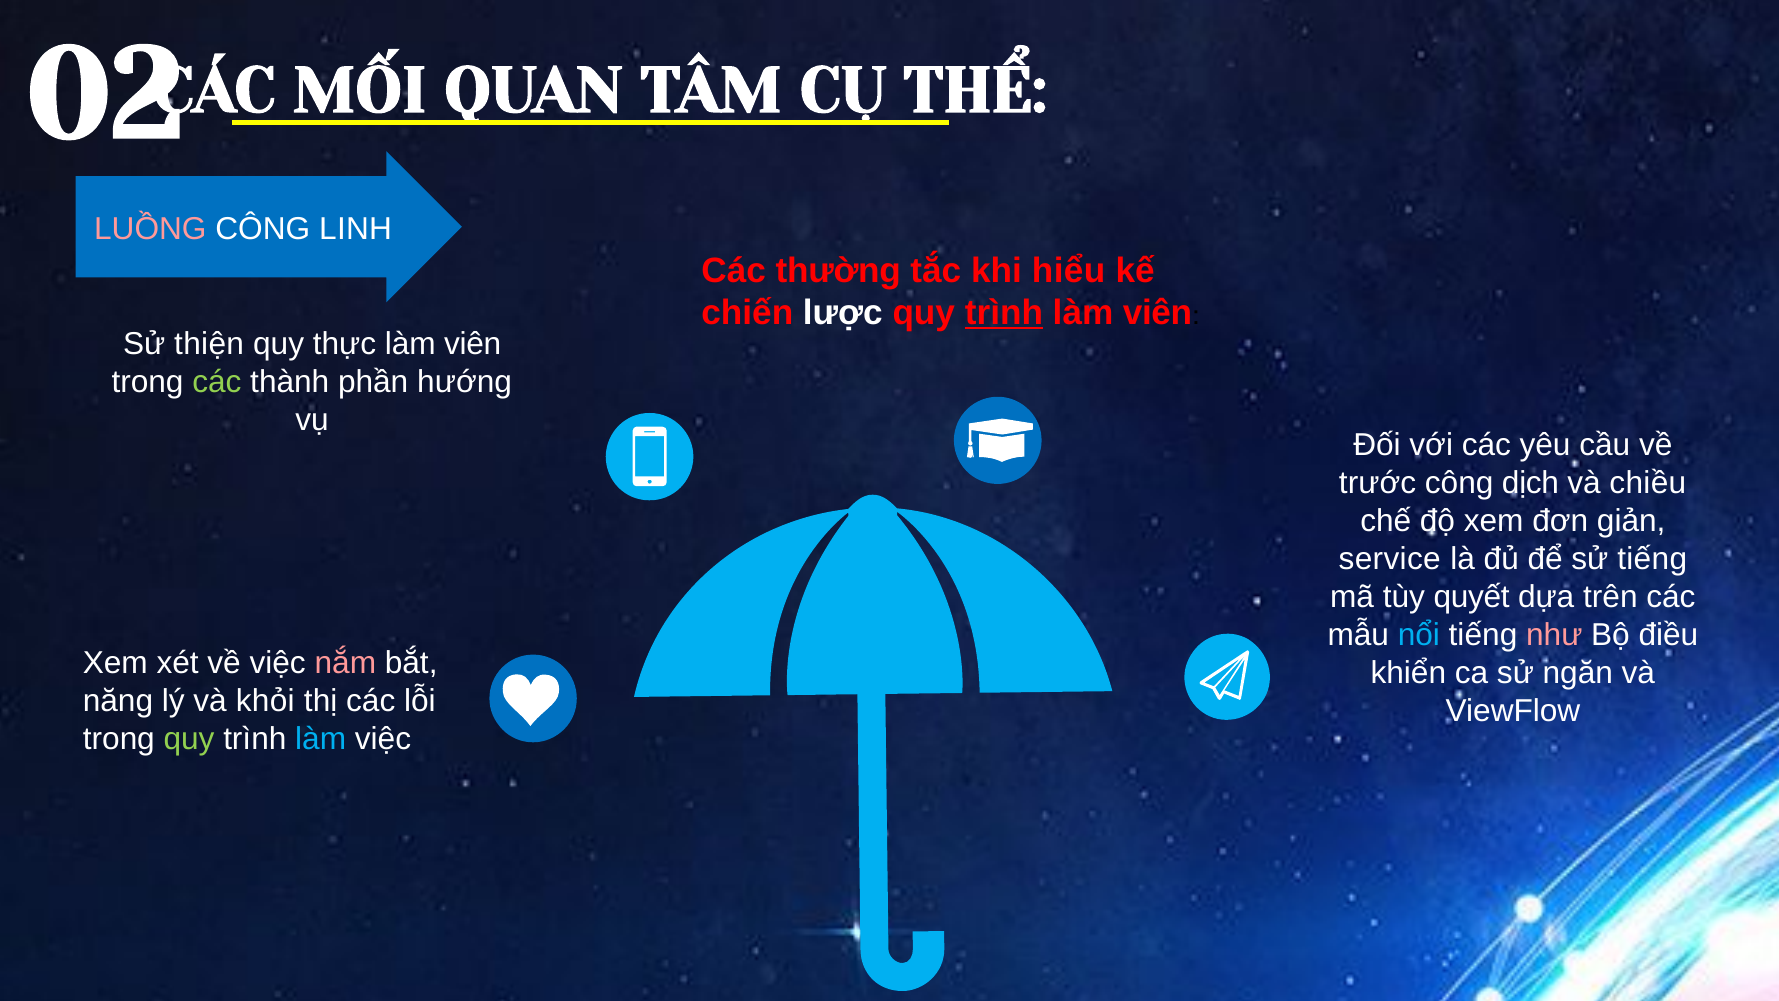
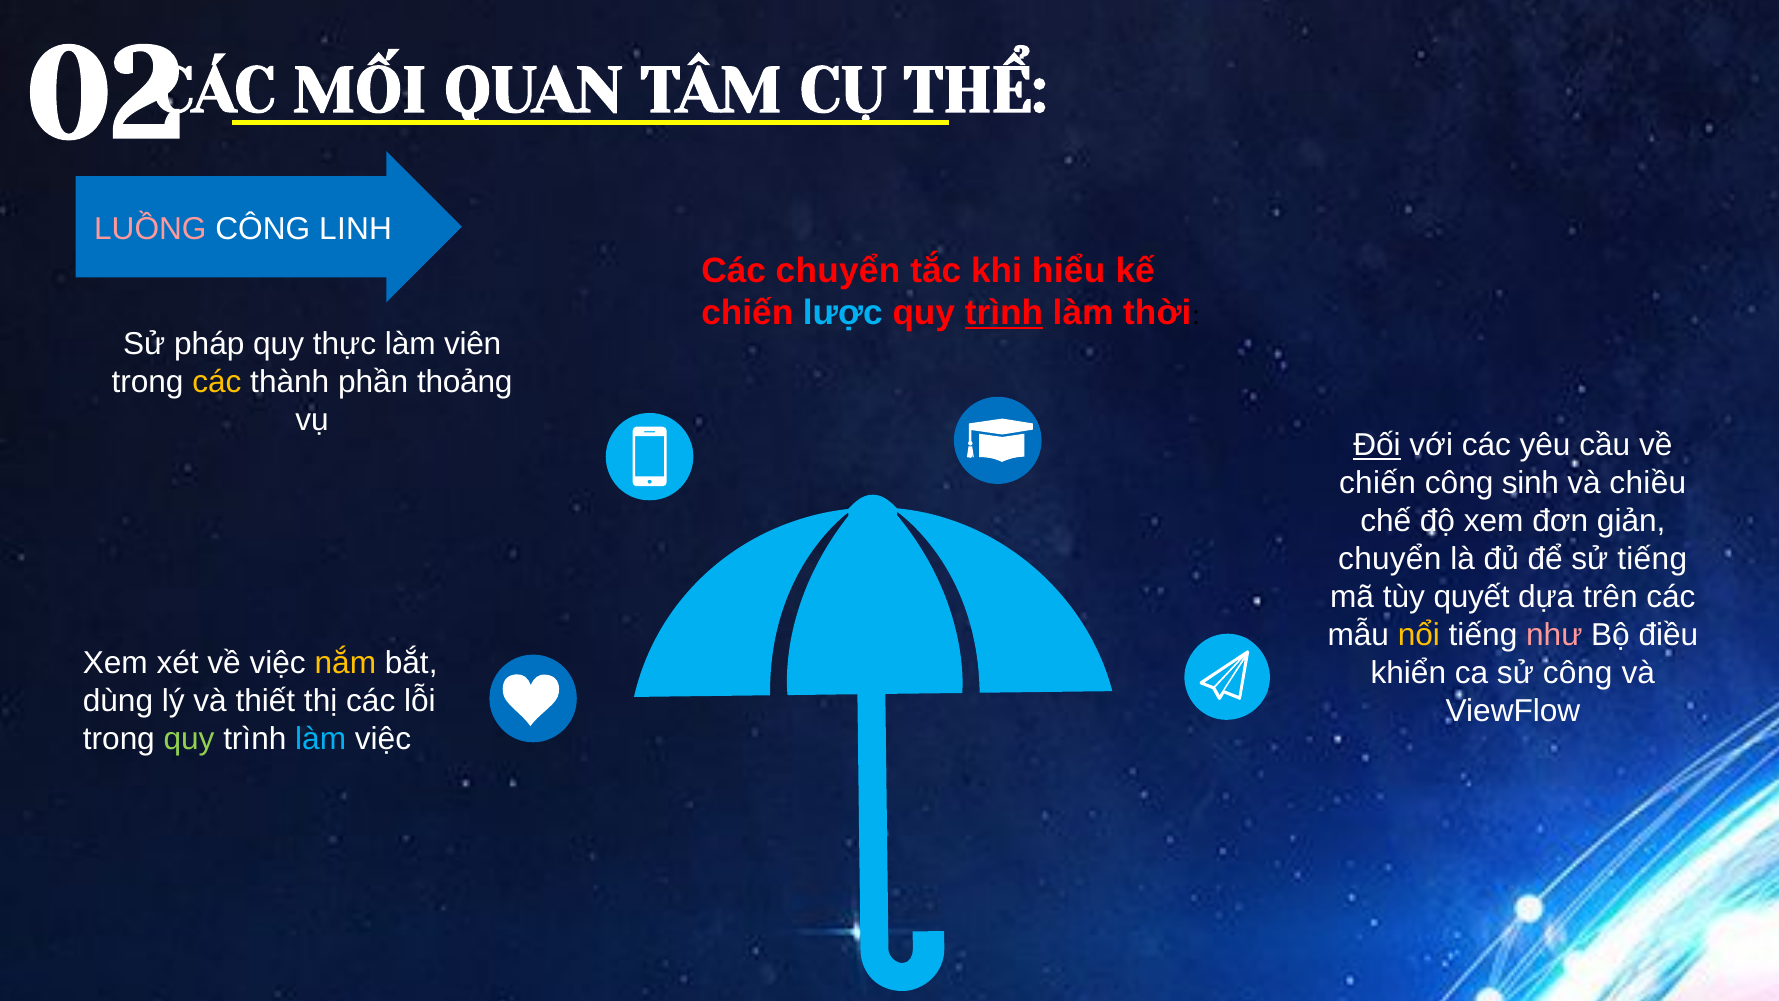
Các thường: thường -> chuyển
lược colour: white -> light blue
viên at (1157, 313): viên -> thời
thiện: thiện -> pháp
các at (217, 382) colour: light green -> yellow
hướng: hướng -> thoảng
Đối underline: none -> present
trước at (1378, 483): trước -> chiến
dịch: dịch -> sinh
service at (1390, 559): service -> chuyển
nổi colour: light blue -> yellow
nắm colour: pink -> yellow
sử ngăn: ngăn -> công
năng: năng -> dùng
khỏi: khỏi -> thiết
